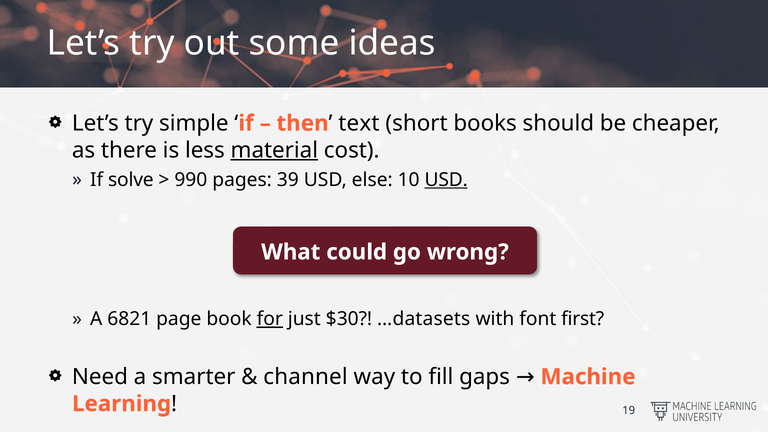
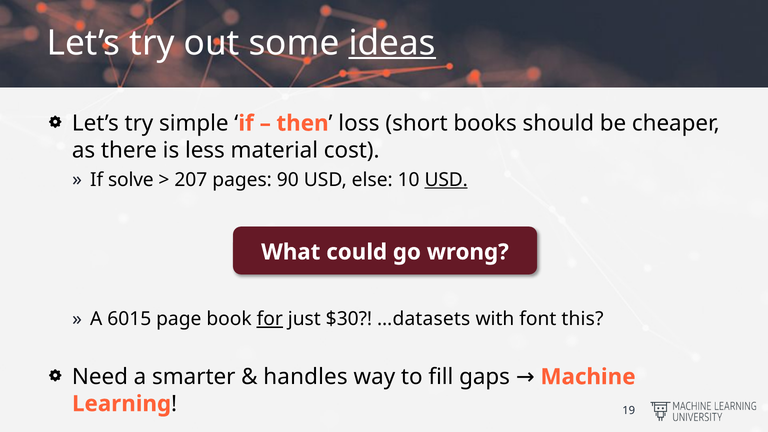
ideas underline: none -> present
text: text -> loss
material underline: present -> none
990: 990 -> 207
39: 39 -> 90
6821: 6821 -> 6015
first: first -> this
channel: channel -> handles
